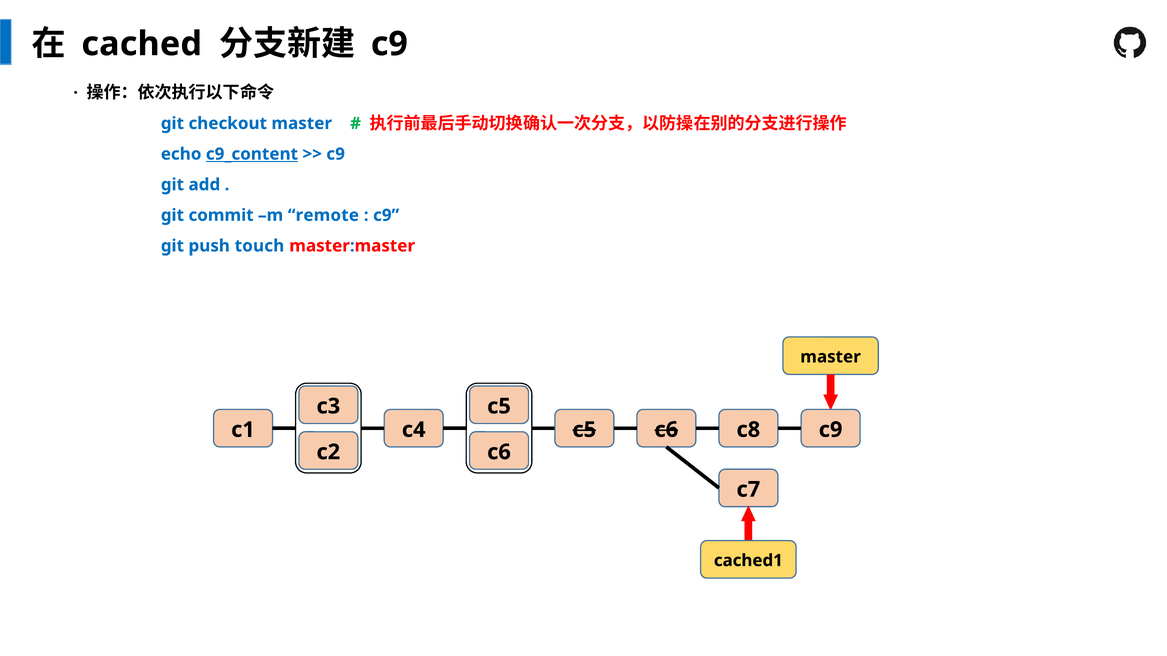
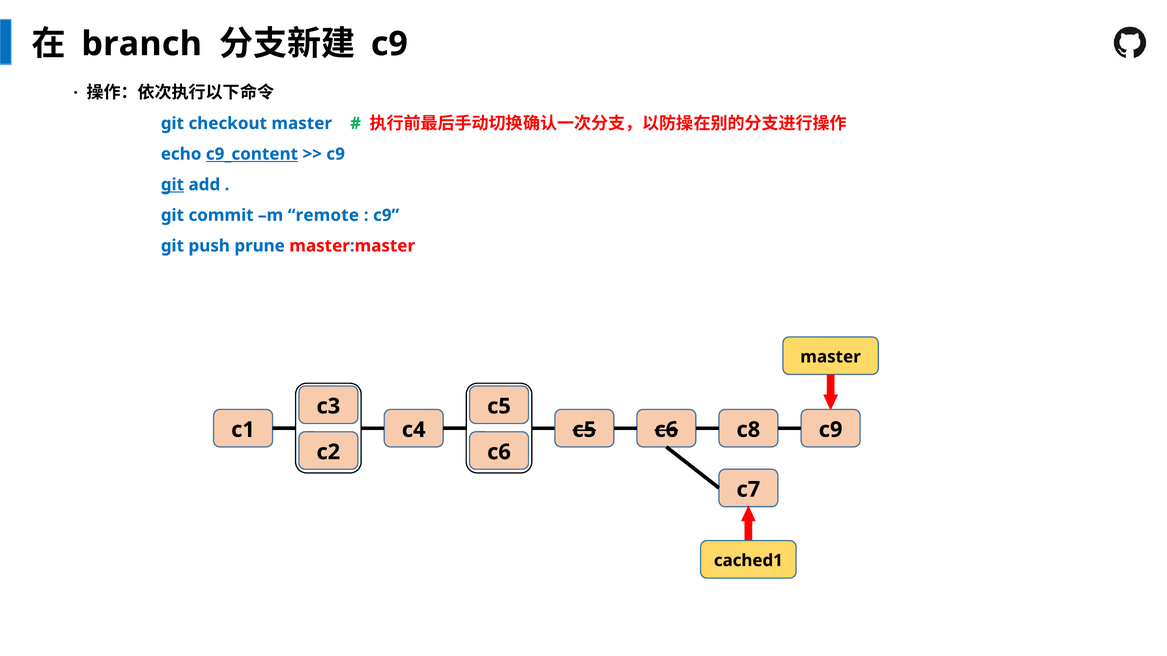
cached: cached -> branch
git at (172, 185) underline: none -> present
touch: touch -> prune
